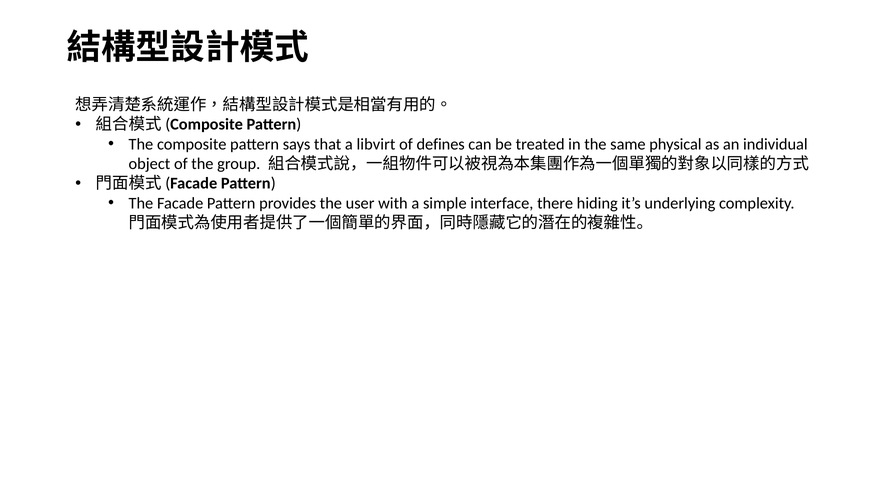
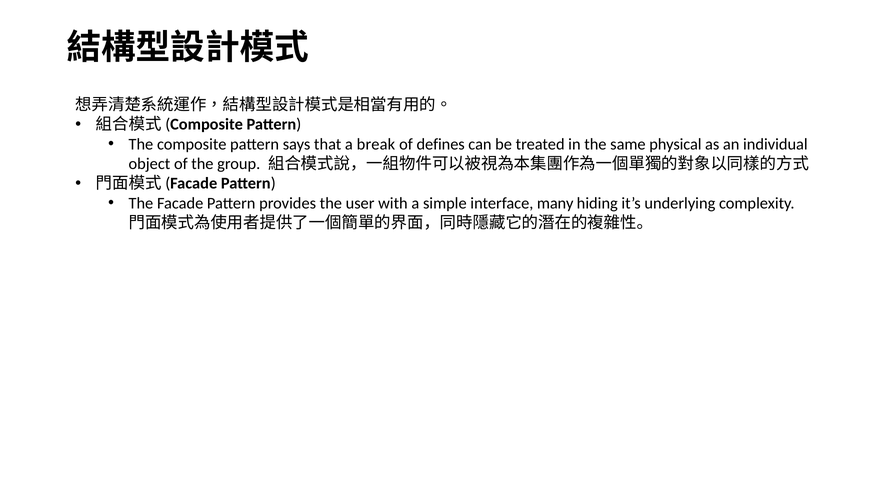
libvirt: libvirt -> break
there: there -> many
